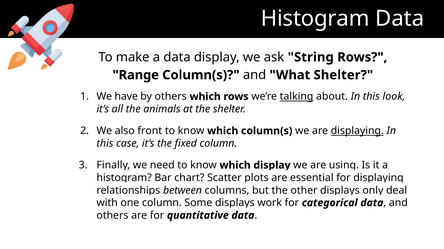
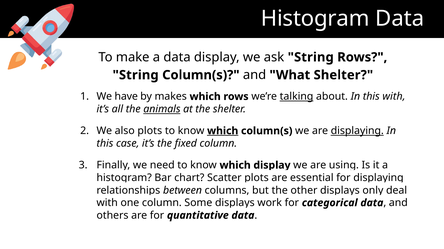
Range at (136, 75): Range -> String
by others: others -> makes
this look: look -> with
animals underline: none -> present
also front: front -> plots
which at (223, 131) underline: none -> present
